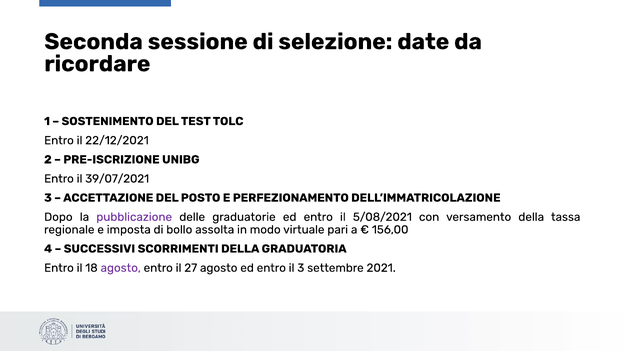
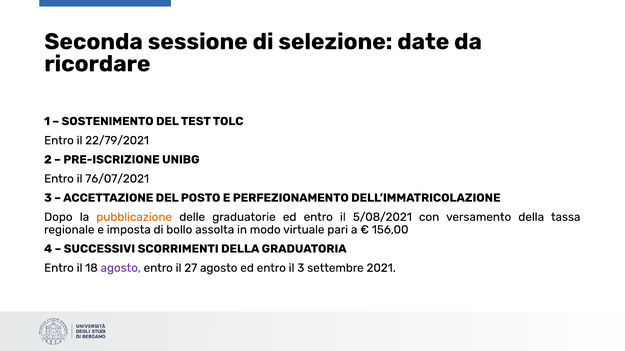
22/12/2021: 22/12/2021 -> 22/79/2021
39/07/2021: 39/07/2021 -> 76/07/2021
pubblicazione colour: purple -> orange
